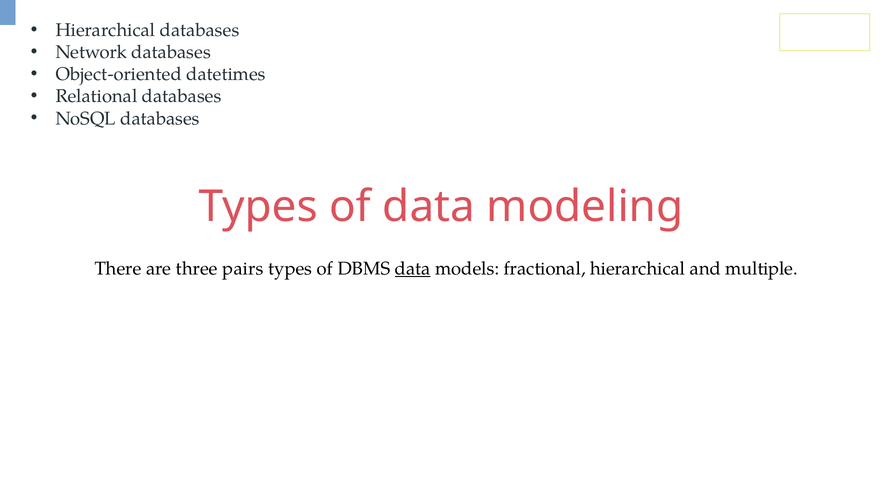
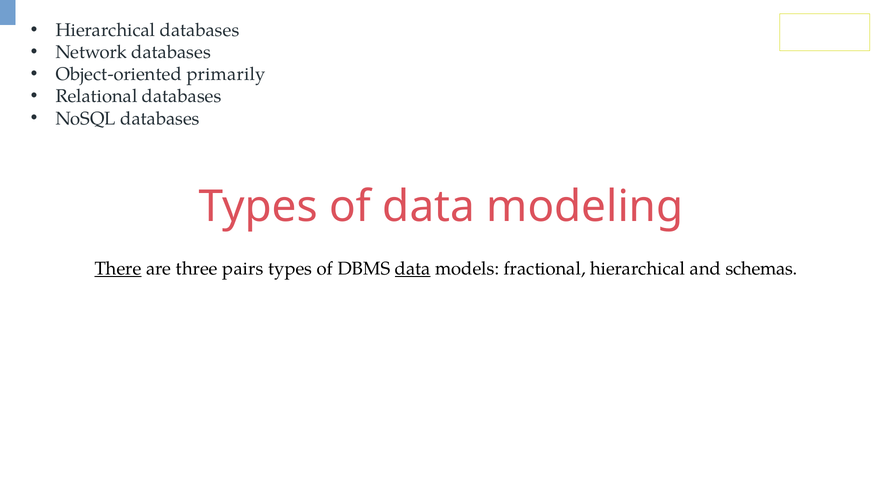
datetimes: datetimes -> primarily
There underline: none -> present
multiple: multiple -> schemas
